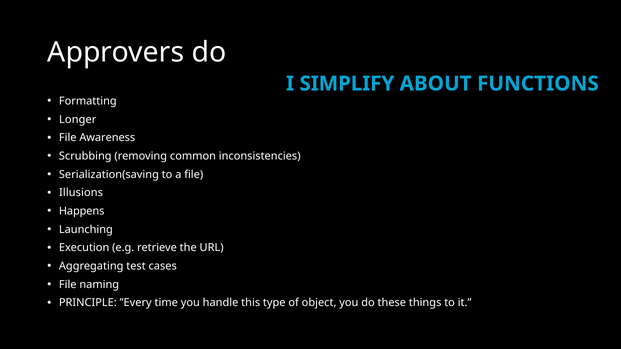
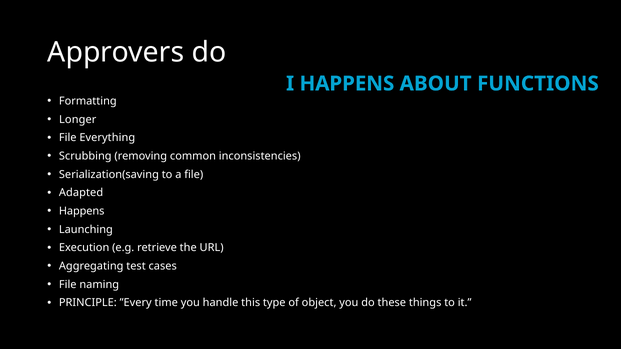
I SIMPLIFY: SIMPLIFY -> HAPPENS
Awareness: Awareness -> Everything
Illusions: Illusions -> Adapted
